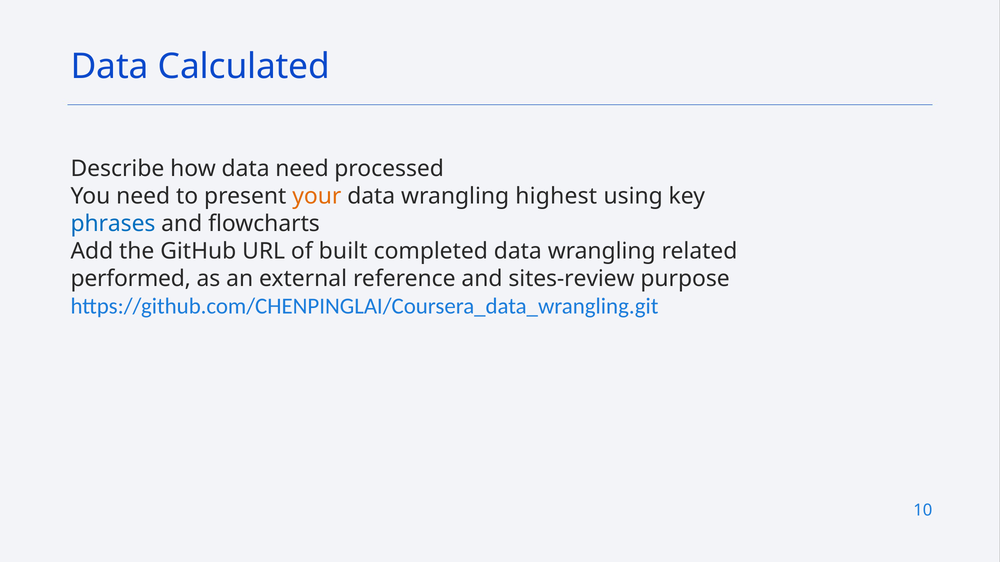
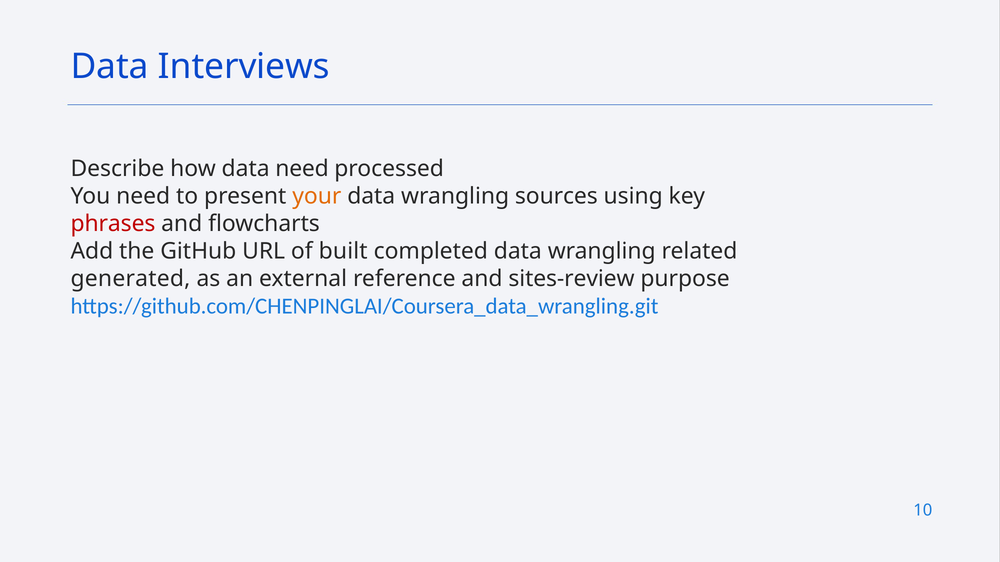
Calculated: Calculated -> Interviews
highest: highest -> sources
phrases colour: blue -> red
performed: performed -> generated
